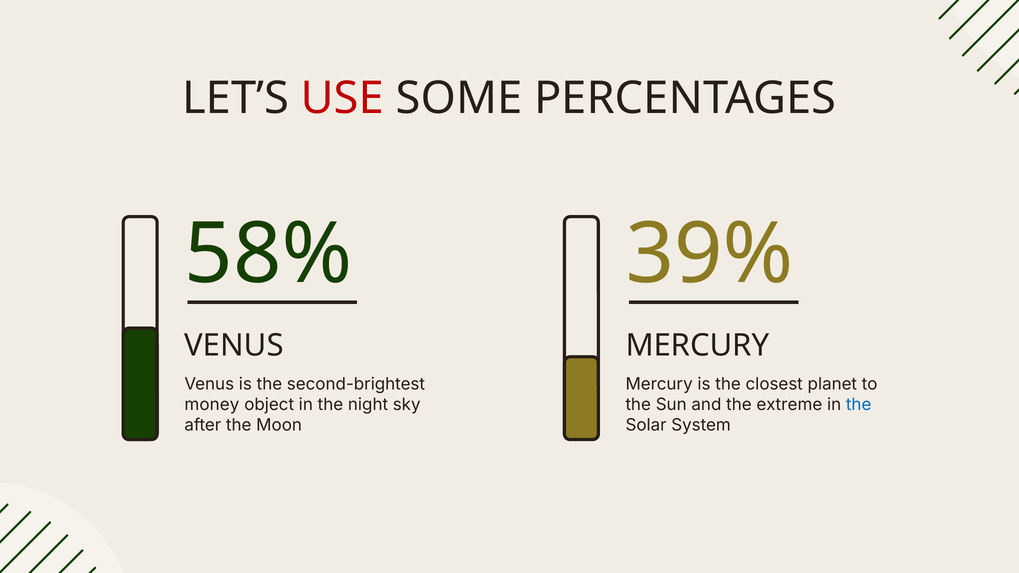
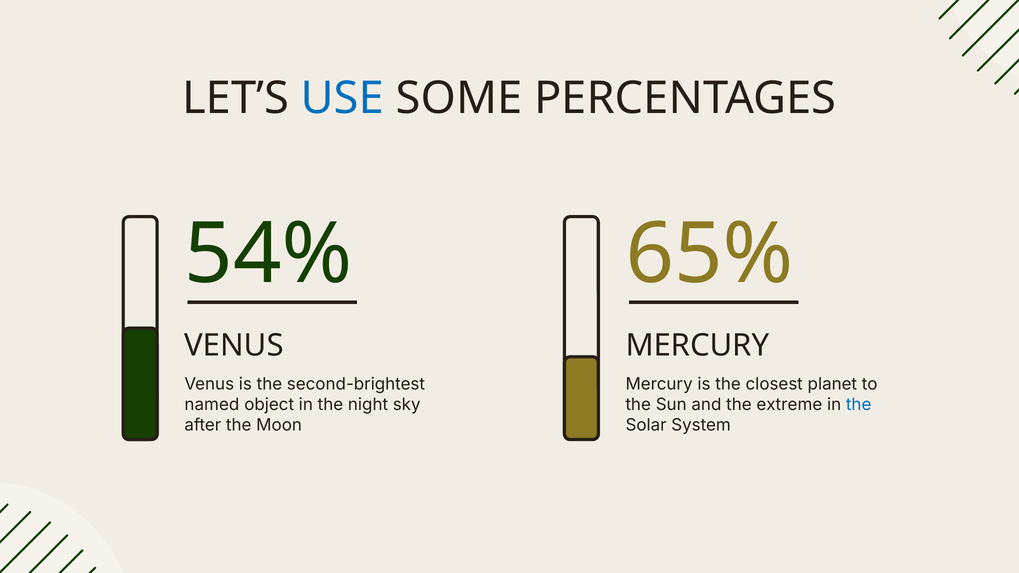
USE colour: red -> blue
58%: 58% -> 54%
39%: 39% -> 65%
money: money -> named
